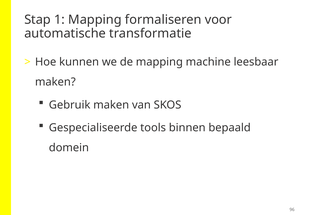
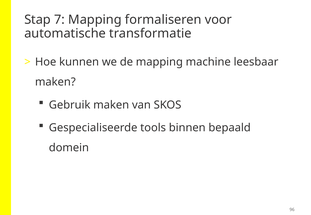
1: 1 -> 7
